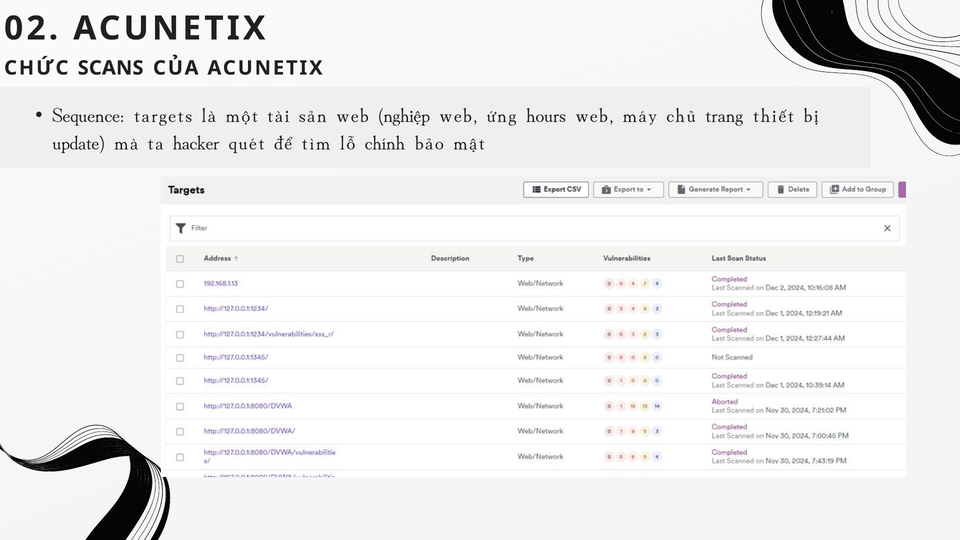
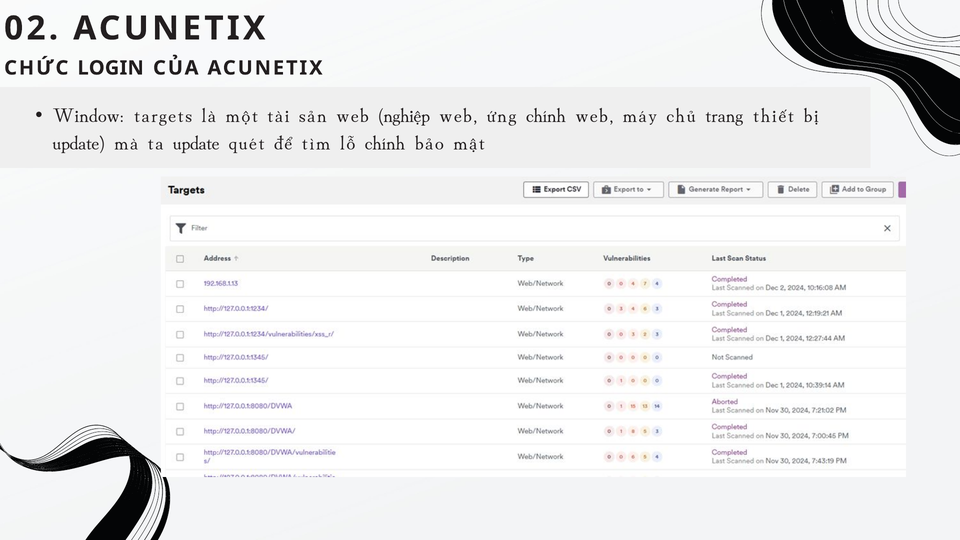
SCANS: SCANS -> LOGIN
Sequence: Sequence -> Window
ứng hours: hours -> chính
ta hacker: hacker -> update
